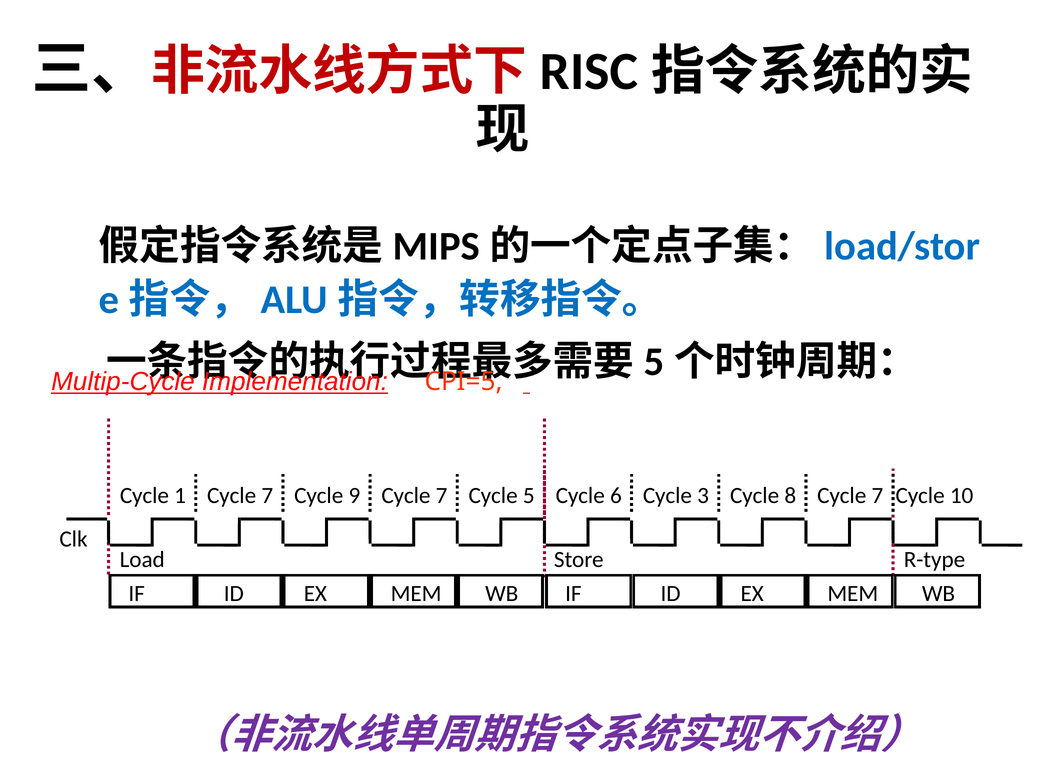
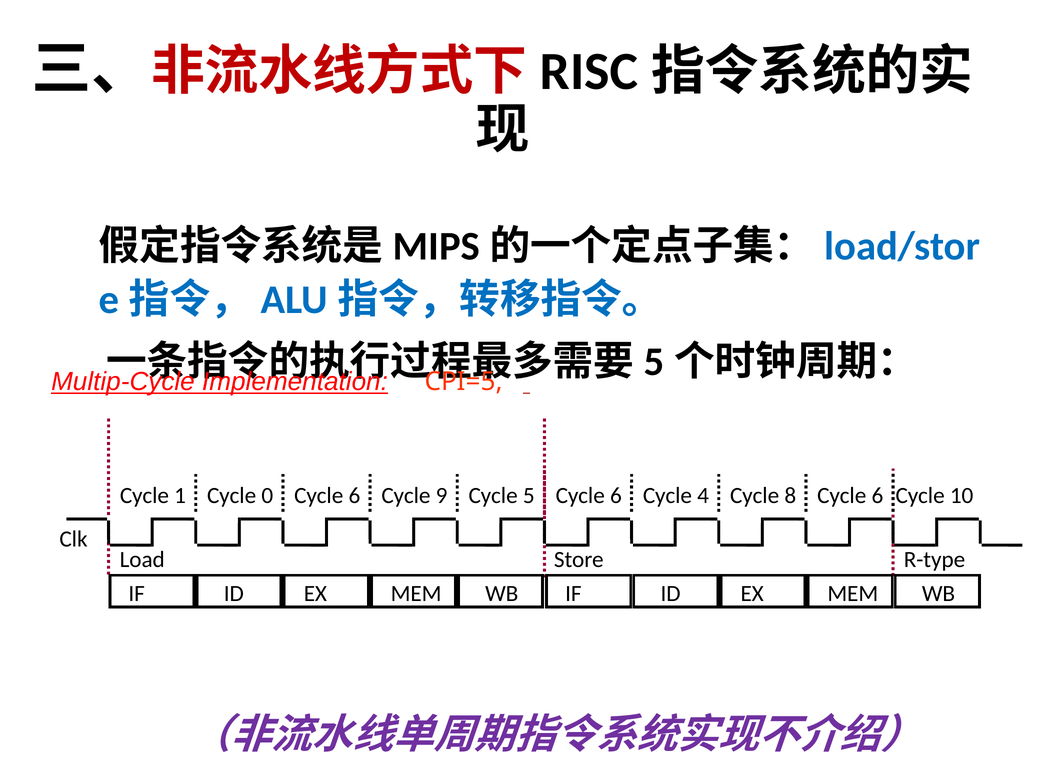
1 Cycle 7: 7 -> 0
9 at (354, 496): 9 -> 6
7 at (442, 496): 7 -> 9
3: 3 -> 4
8 Cycle 7: 7 -> 6
